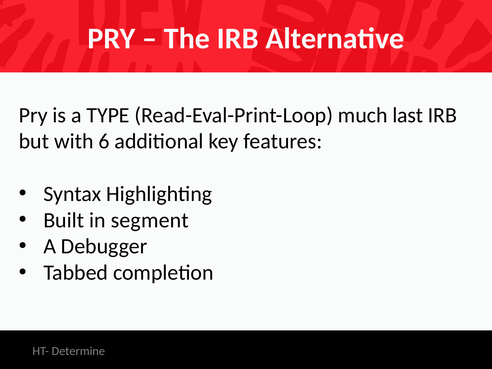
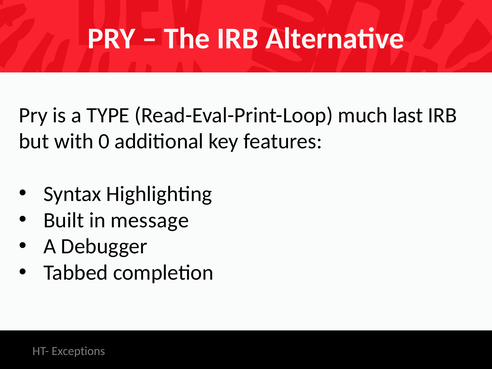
6: 6 -> 0
segment: segment -> message
Determine: Determine -> Exceptions
